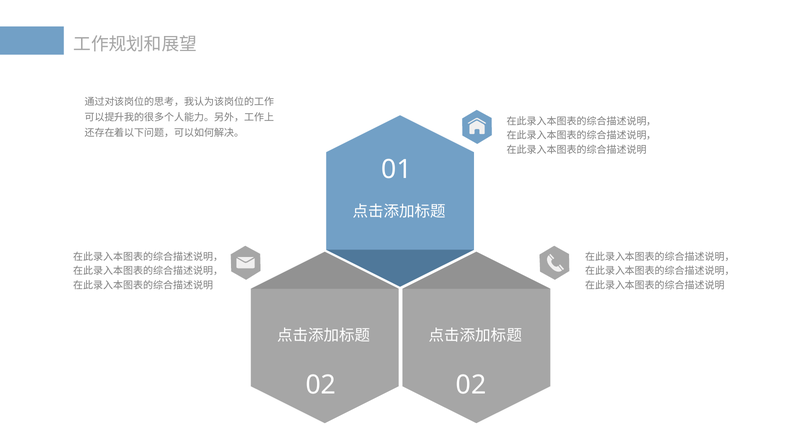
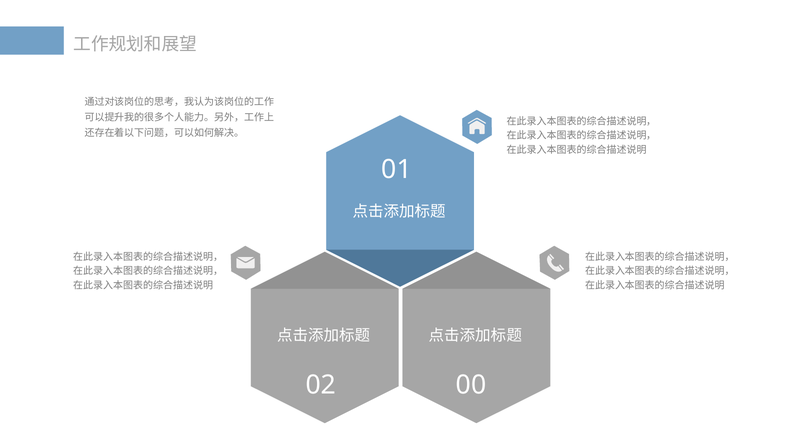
02 02: 02 -> 00
